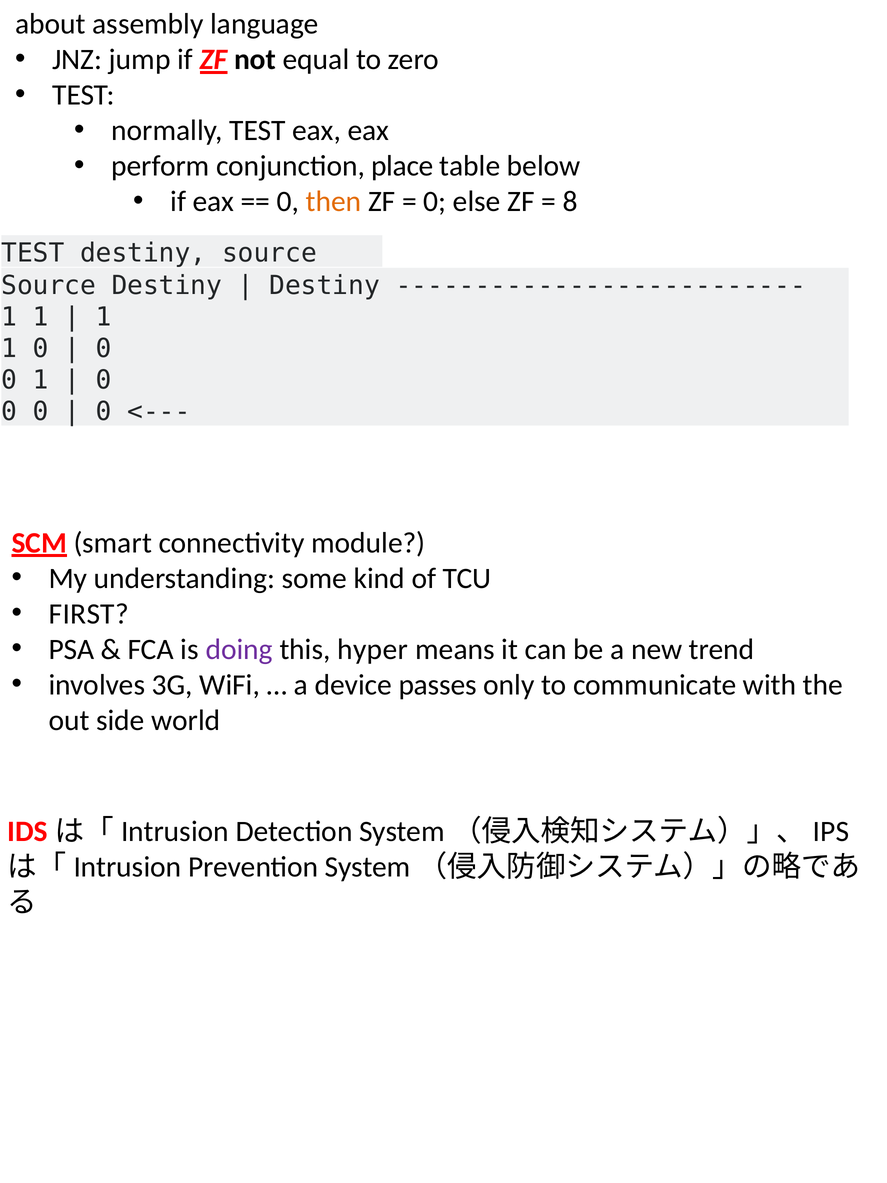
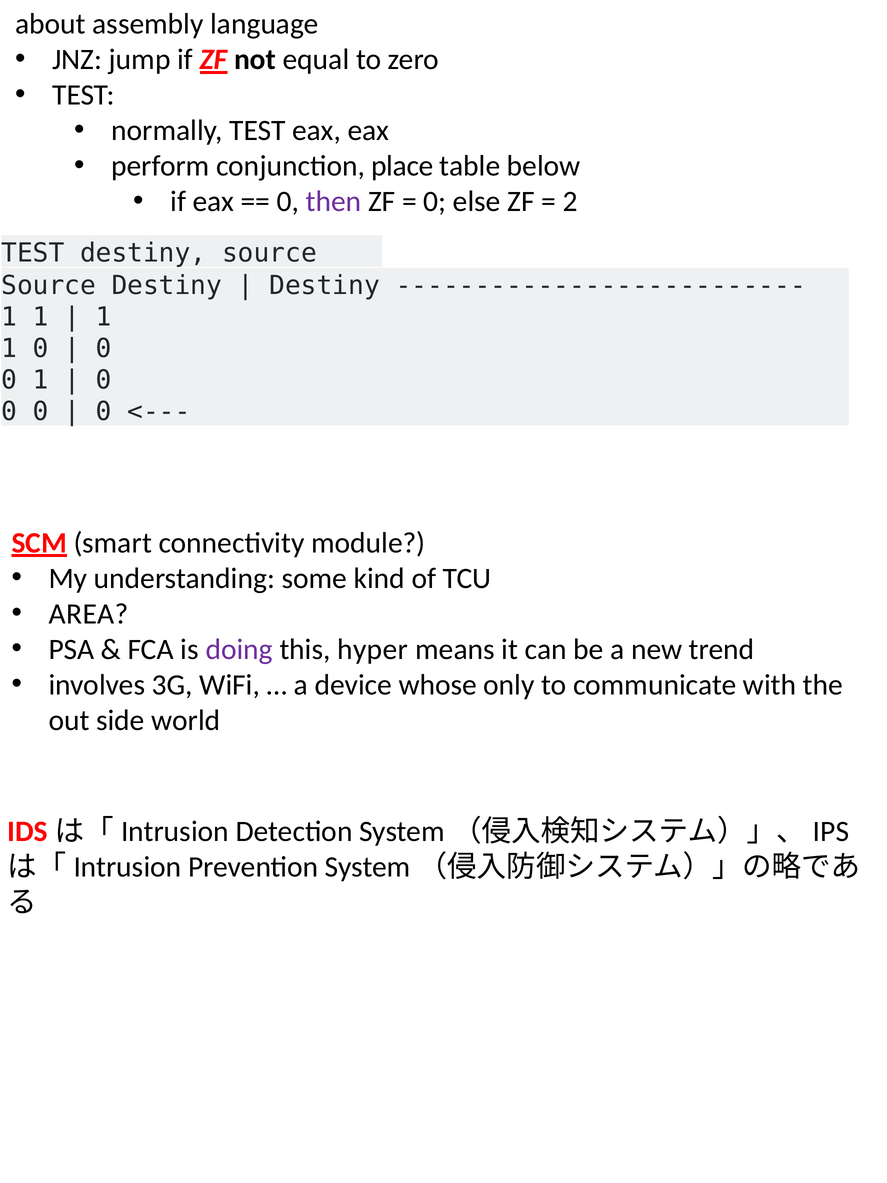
then colour: orange -> purple
8: 8 -> 2
FIRST: FIRST -> AREA
passes: passes -> whose
